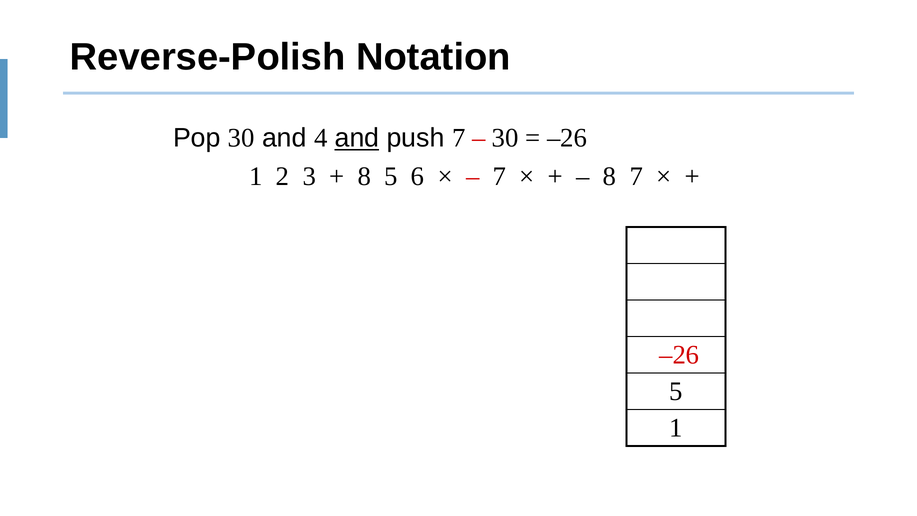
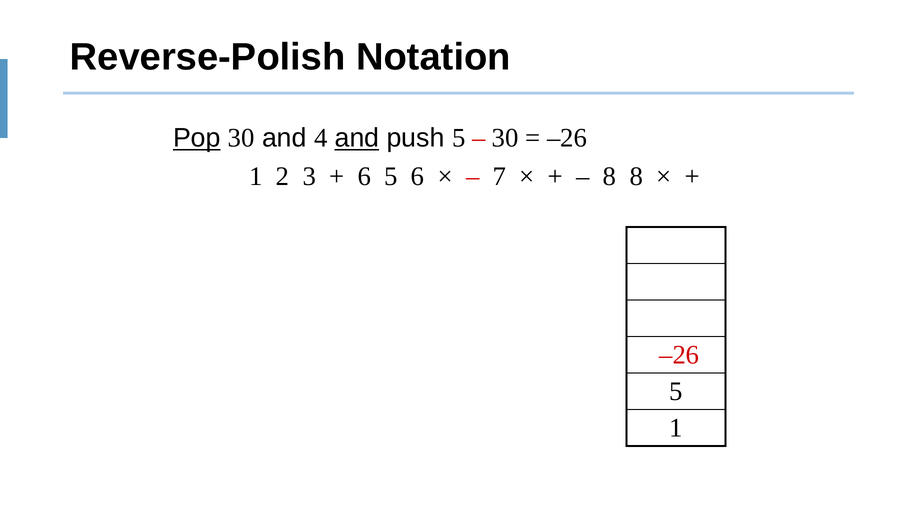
Pop underline: none -> present
push 7: 7 -> 5
8 at (364, 177): 8 -> 6
8 7: 7 -> 8
